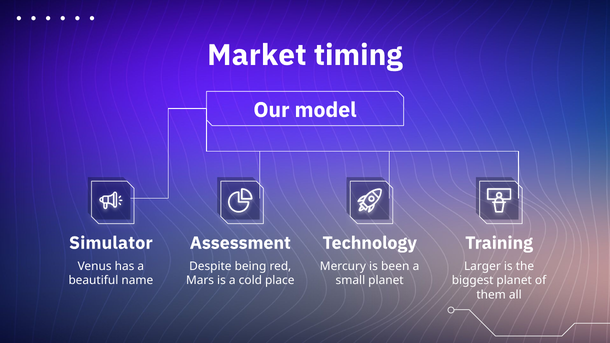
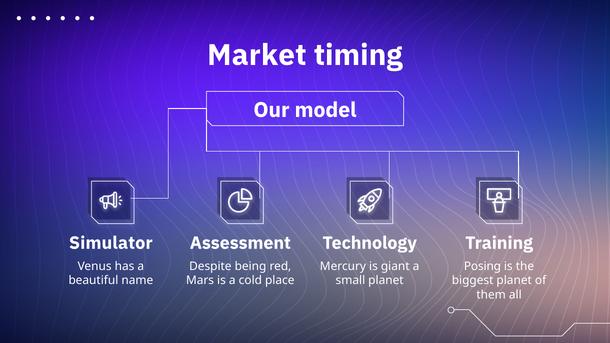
been: been -> giant
Larger: Larger -> Posing
